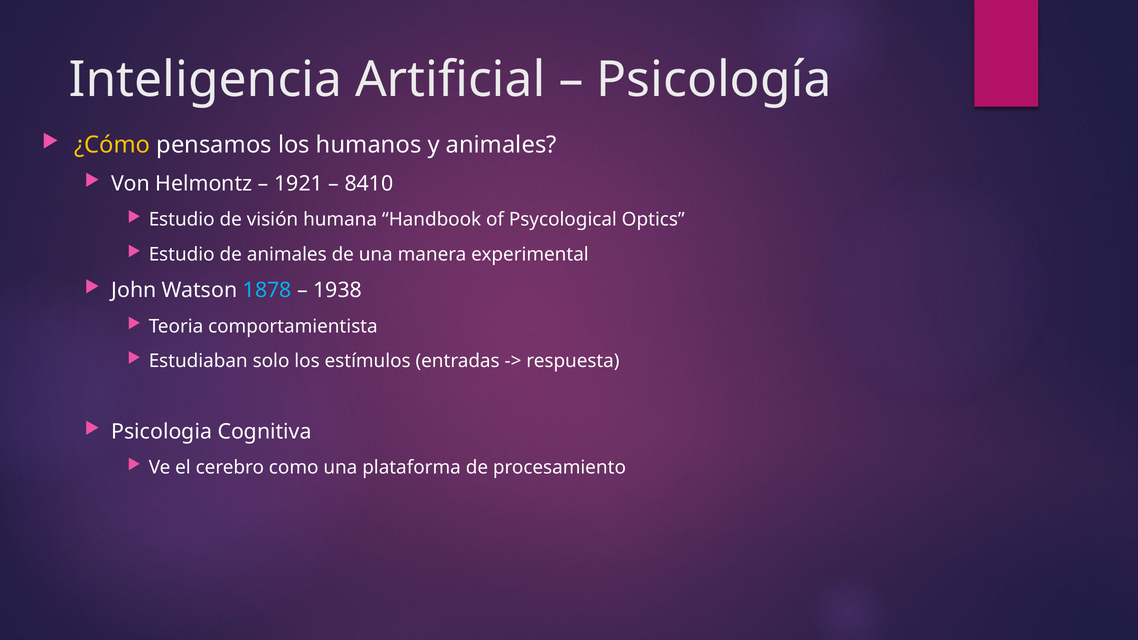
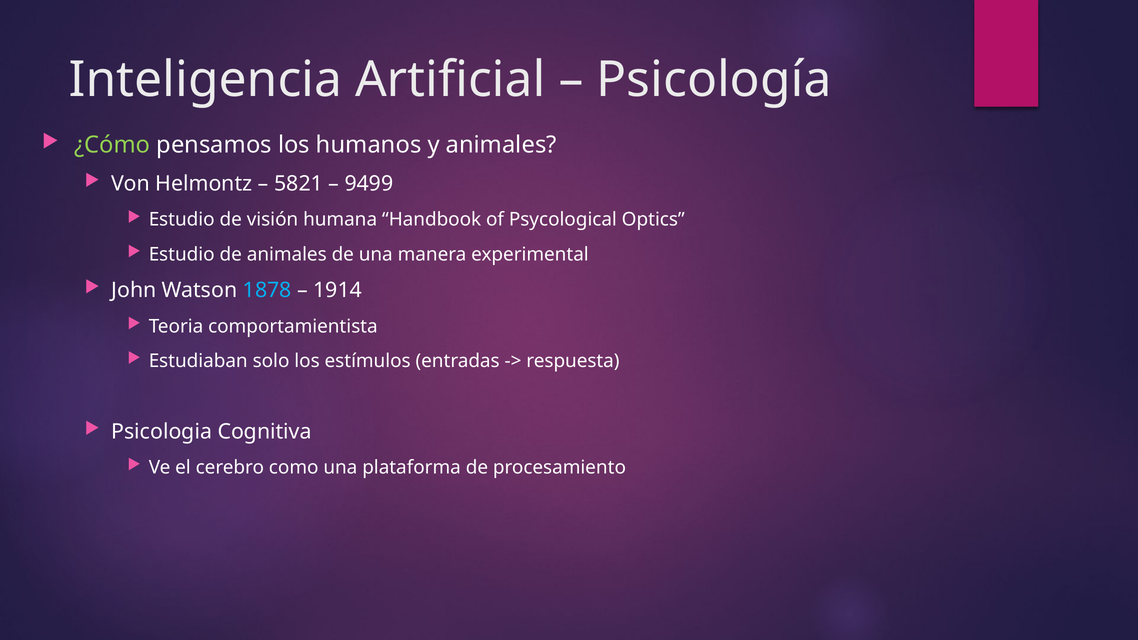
¿Cómo colour: yellow -> light green
1921: 1921 -> 5821
8410: 8410 -> 9499
1938: 1938 -> 1914
